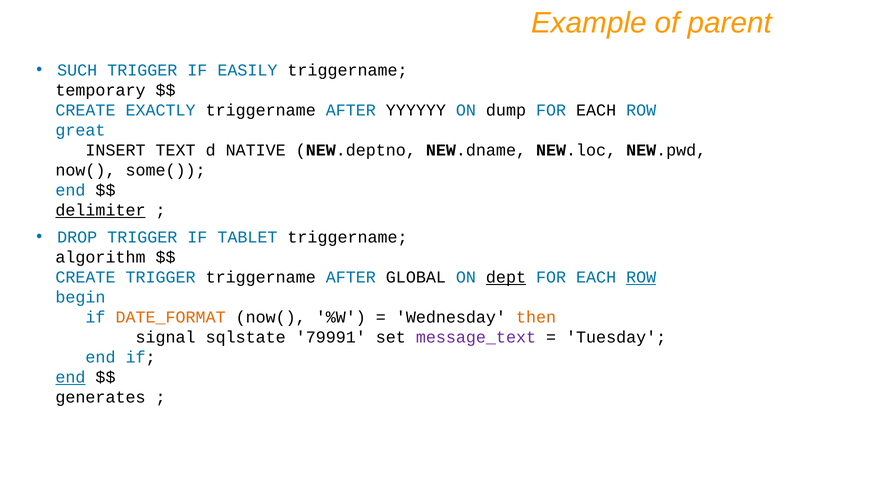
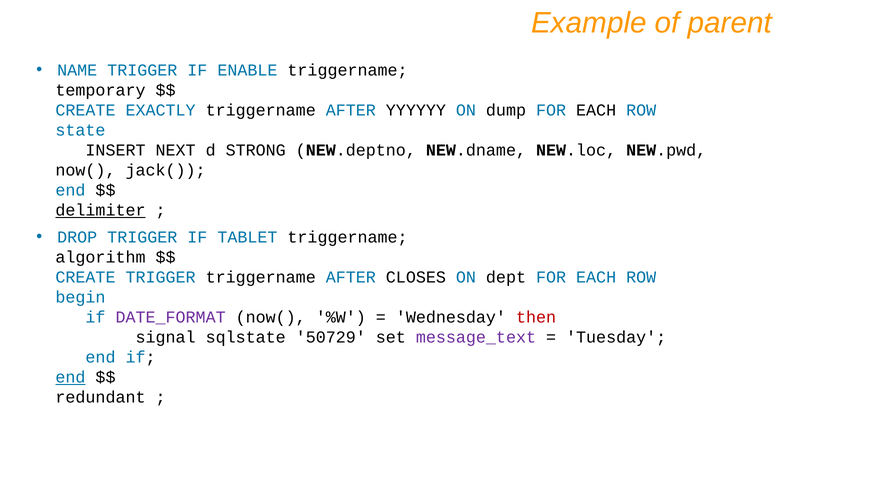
SUCH: SUCH -> NAME
EASILY: EASILY -> ENABLE
great: great -> state
TEXT: TEXT -> NEXT
NATIVE: NATIVE -> STRONG
some(: some( -> jack(
GLOBAL: GLOBAL -> CLOSES
dept underline: present -> none
ROW at (641, 277) underline: present -> none
DATE_FORMAT colour: orange -> purple
then colour: orange -> red
79991: 79991 -> 50729
generates: generates -> redundant
